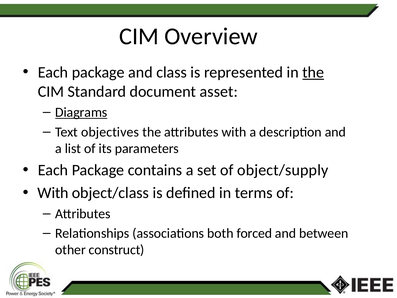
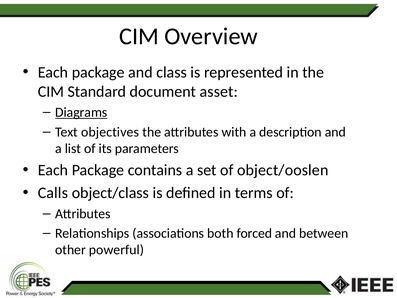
the at (313, 72) underline: present -> none
object/supply: object/supply -> object/ooslen
With at (53, 193): With -> Calls
construct: construct -> powerful
